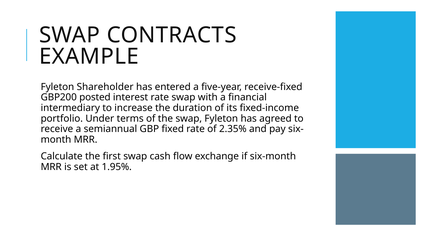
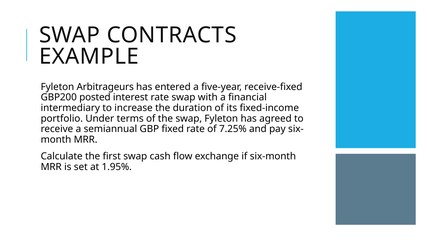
Shareholder: Shareholder -> Arbitrageurs
2.35%: 2.35% -> 7.25%
